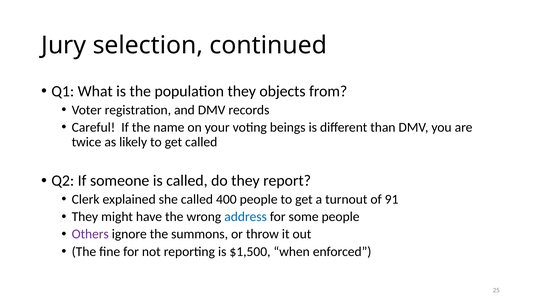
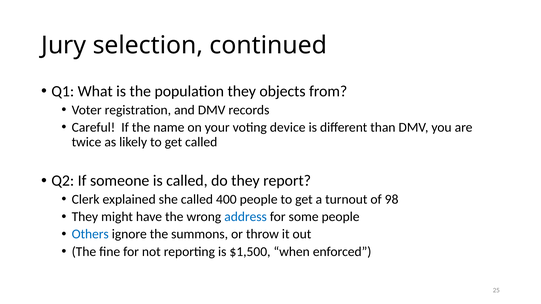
beings: beings -> device
91: 91 -> 98
Others colour: purple -> blue
